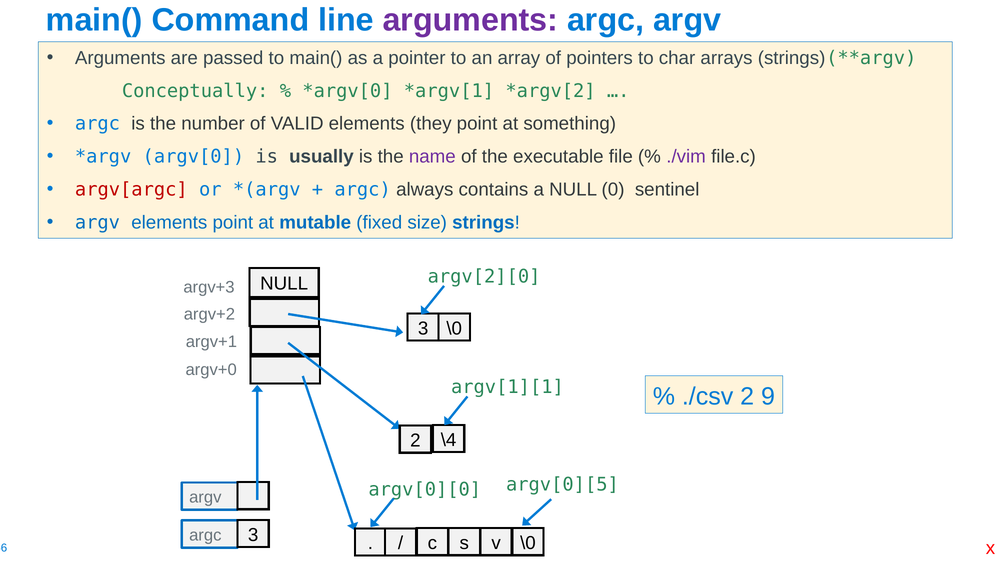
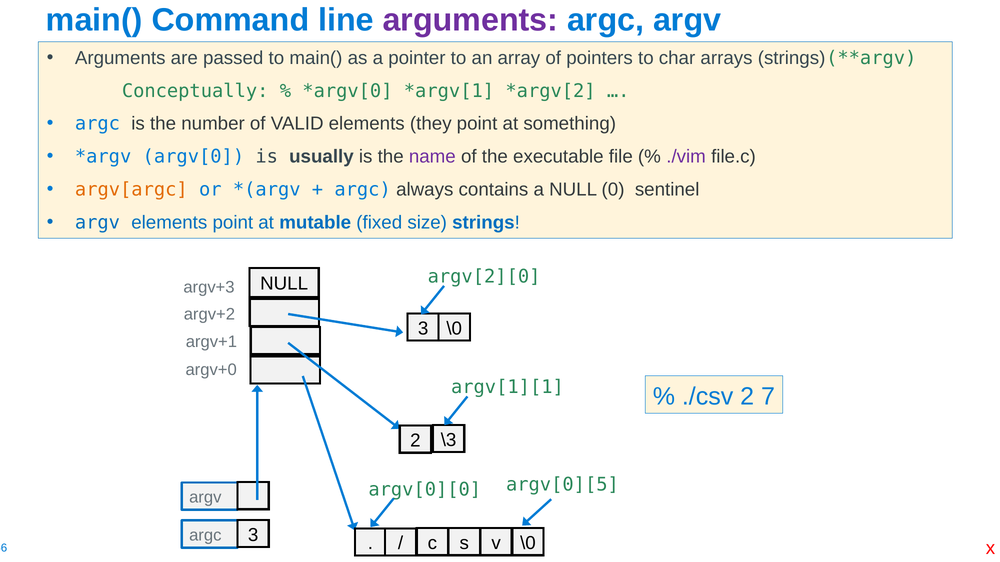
argv[argc colour: red -> orange
9: 9 -> 7
\4: \4 -> \3
